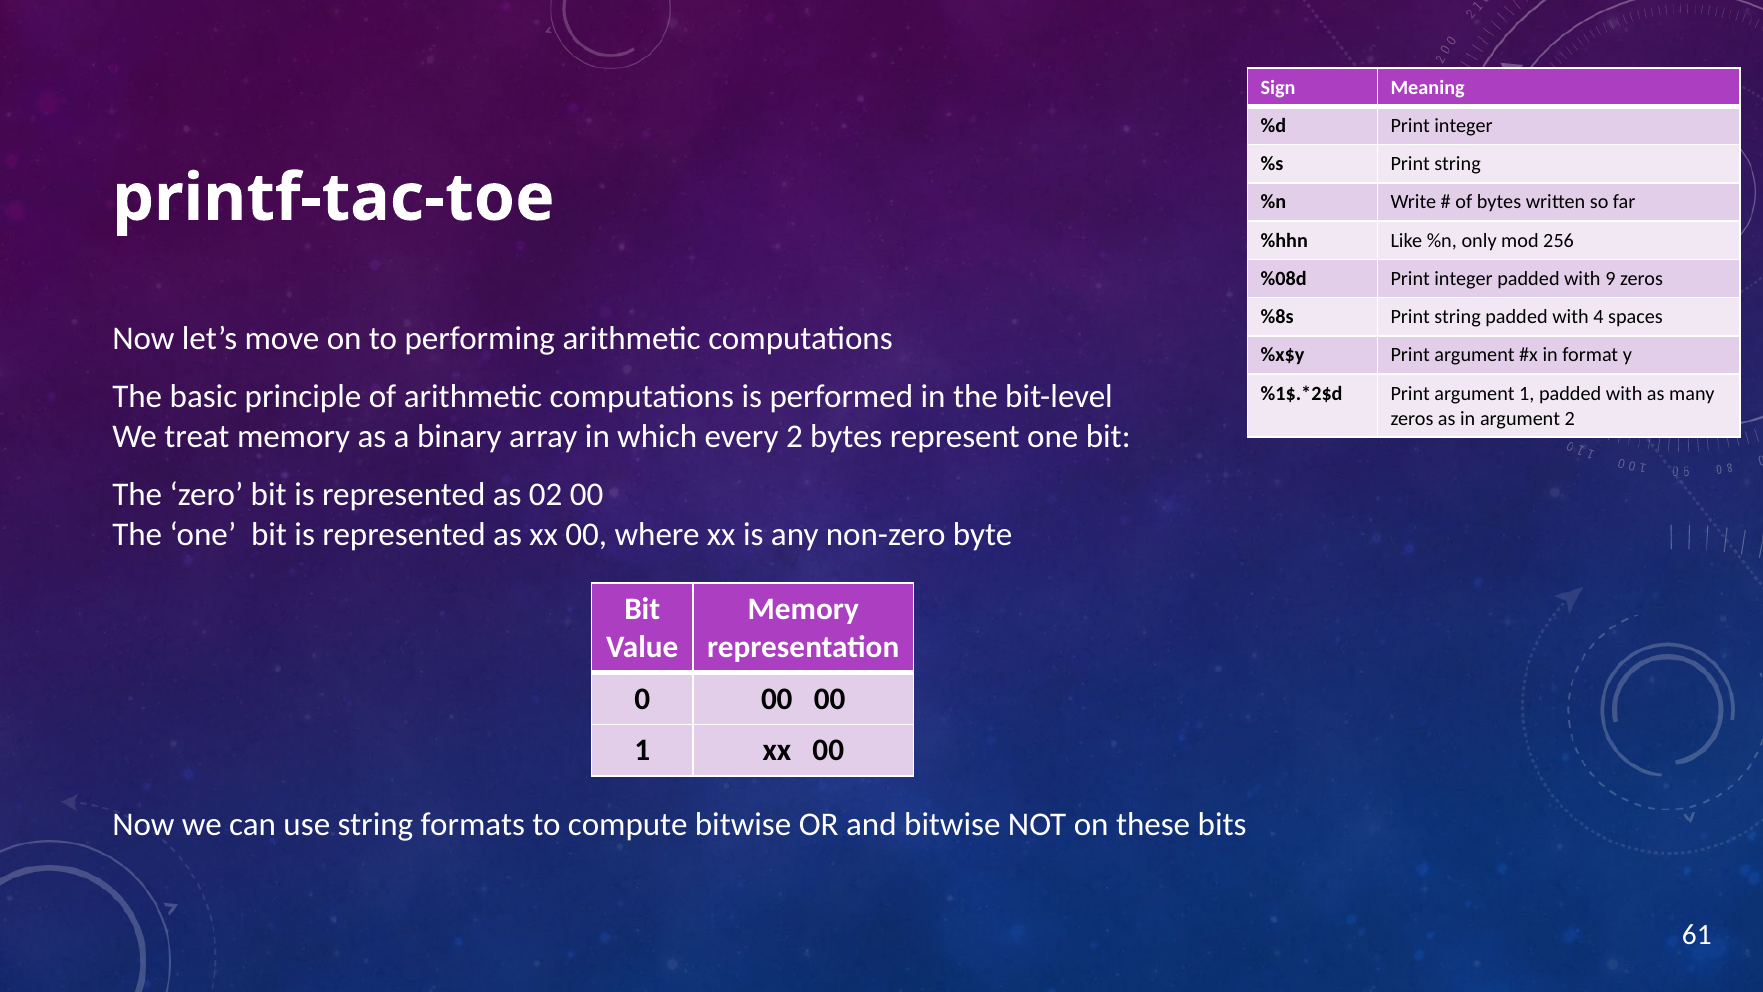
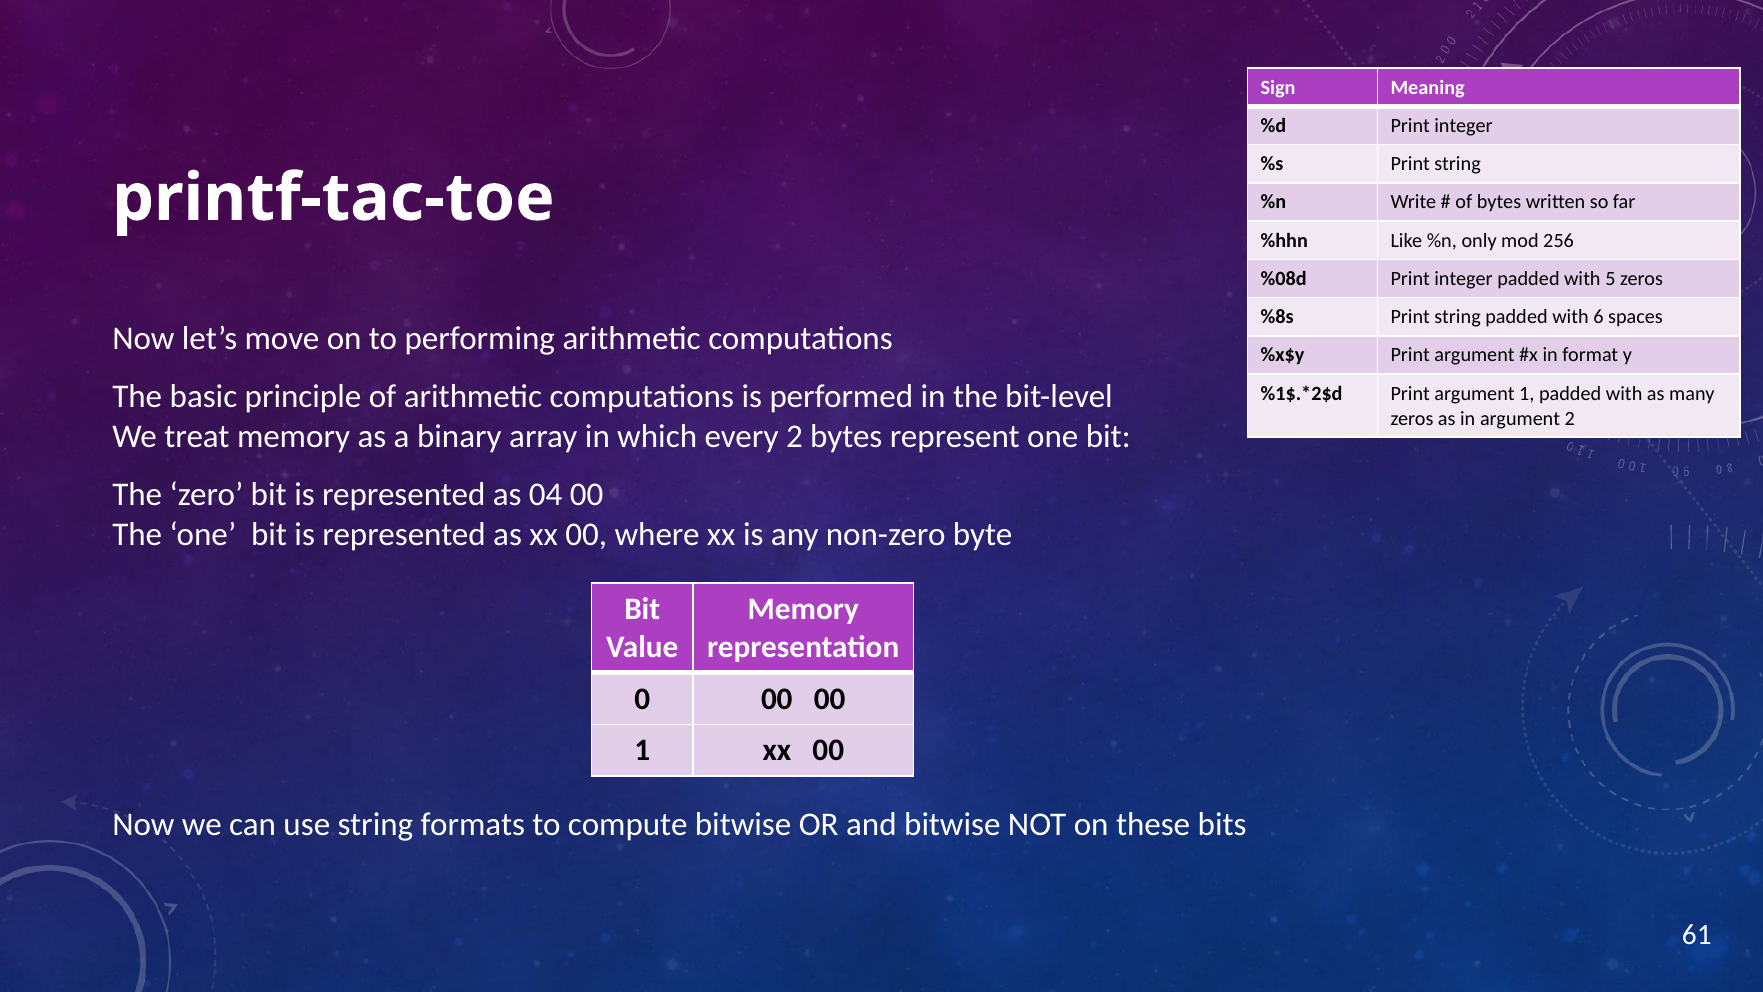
9: 9 -> 5
4: 4 -> 6
02: 02 -> 04
